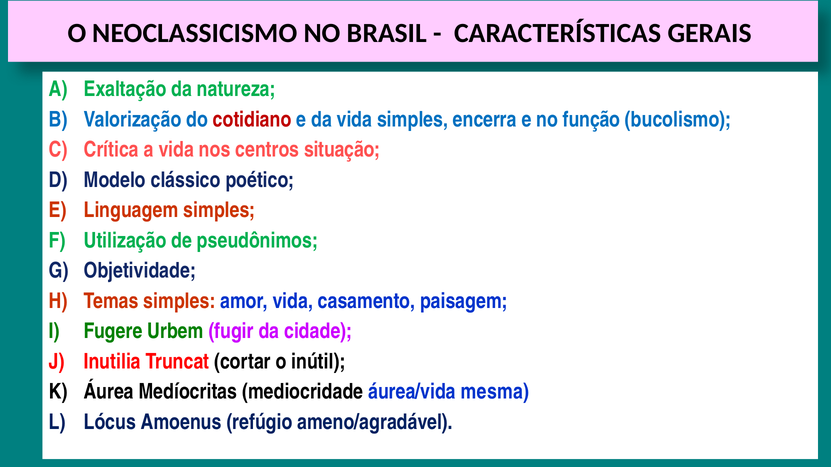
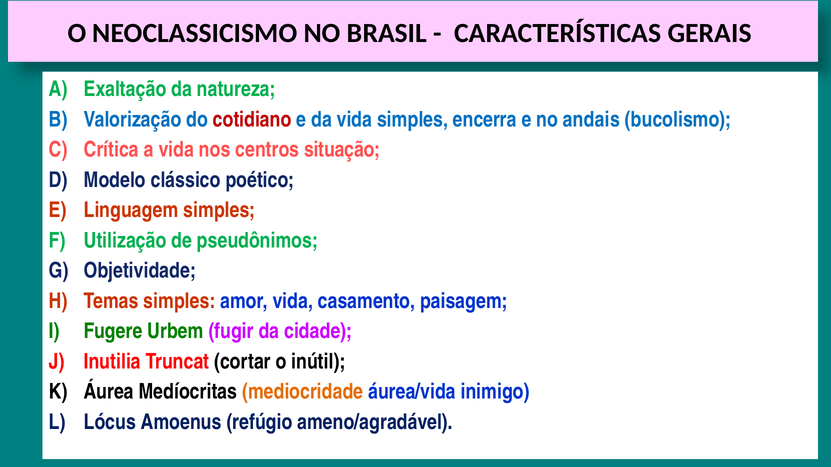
função: função -> andais
mediocridade colour: black -> orange
mesma: mesma -> inimigo
